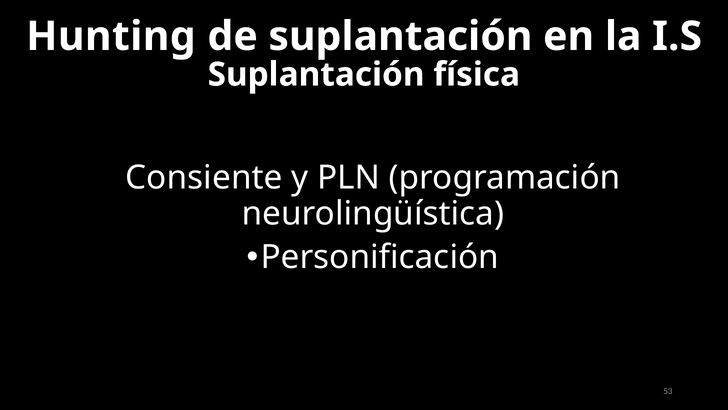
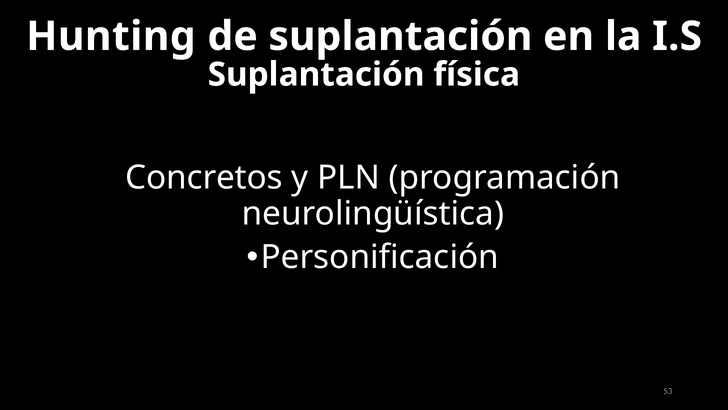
Consiente: Consiente -> Concretos
